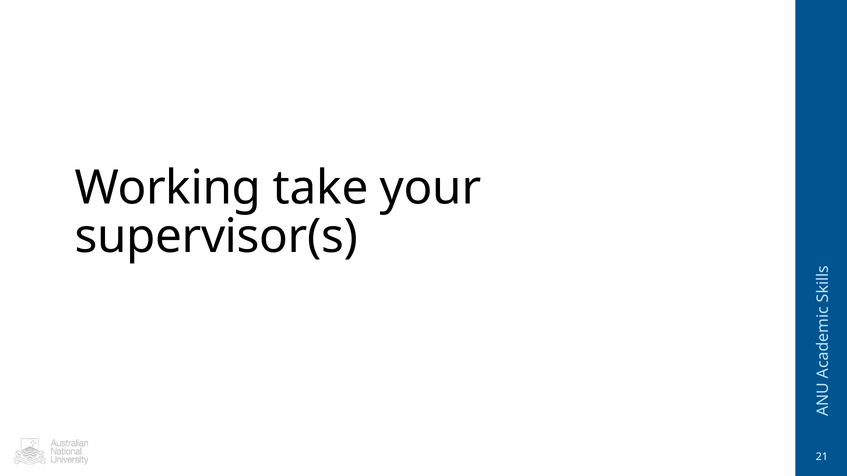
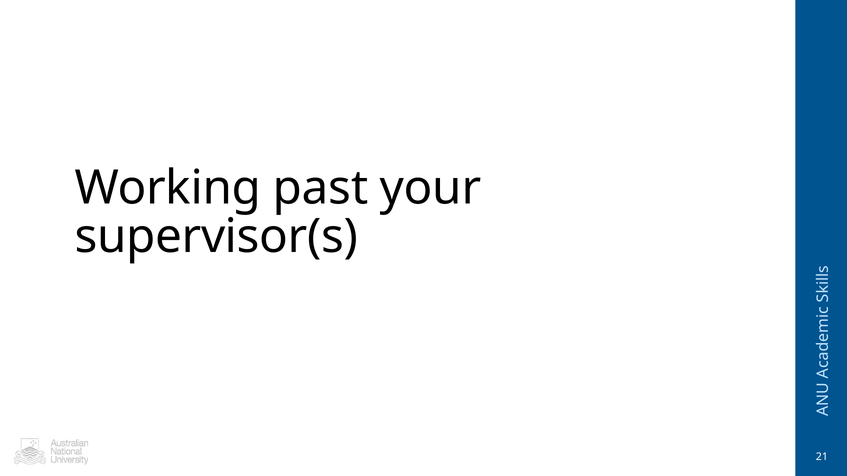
take: take -> past
